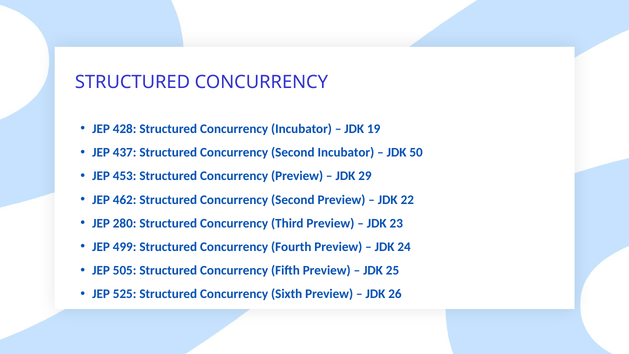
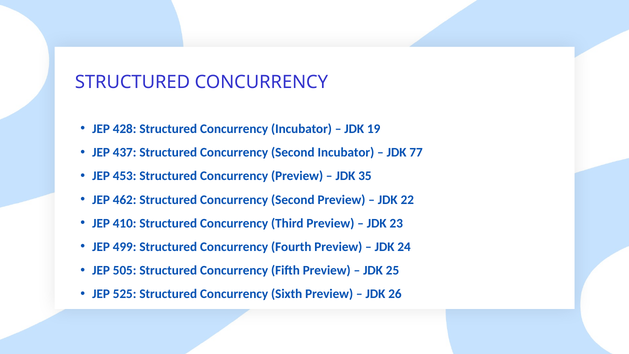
50: 50 -> 77
29: 29 -> 35
280: 280 -> 410
